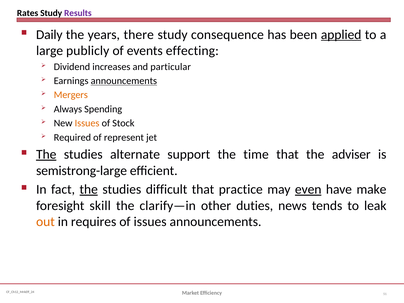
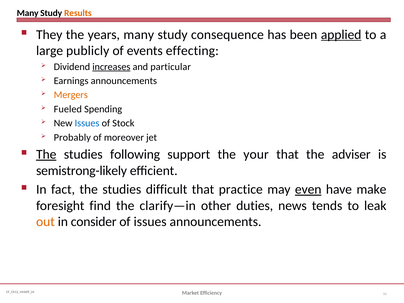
Rates at (28, 13): Rates -> Many
Results colour: purple -> orange
Daily: Daily -> They
years there: there -> many
increases underline: none -> present
announcements at (124, 81) underline: present -> none
Always: Always -> Fueled
Issues at (87, 123) colour: orange -> blue
Required: Required -> Probably
represent: represent -> moreover
alternate: alternate -> following
time: time -> your
semistrong-large: semistrong-large -> semistrong-likely
the at (89, 189) underline: present -> none
skill: skill -> find
requires: requires -> consider
